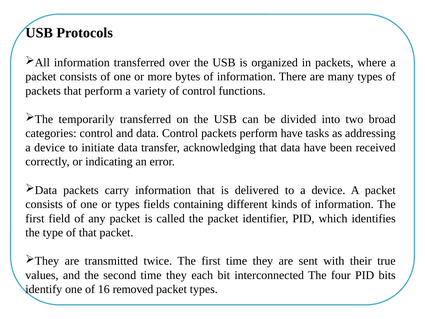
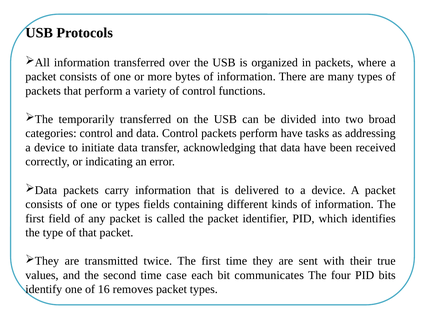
second time they: they -> case
interconnected: interconnected -> communicates
removed: removed -> removes
